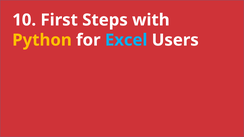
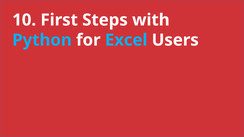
Python colour: yellow -> light blue
